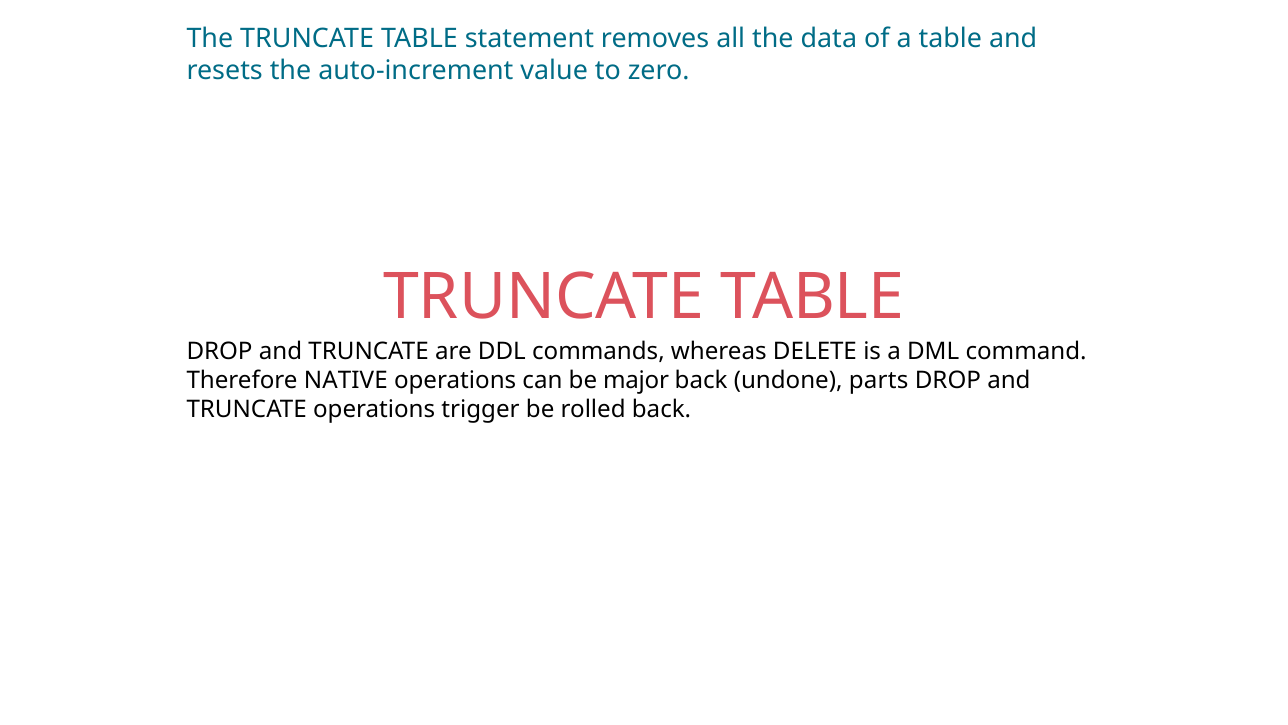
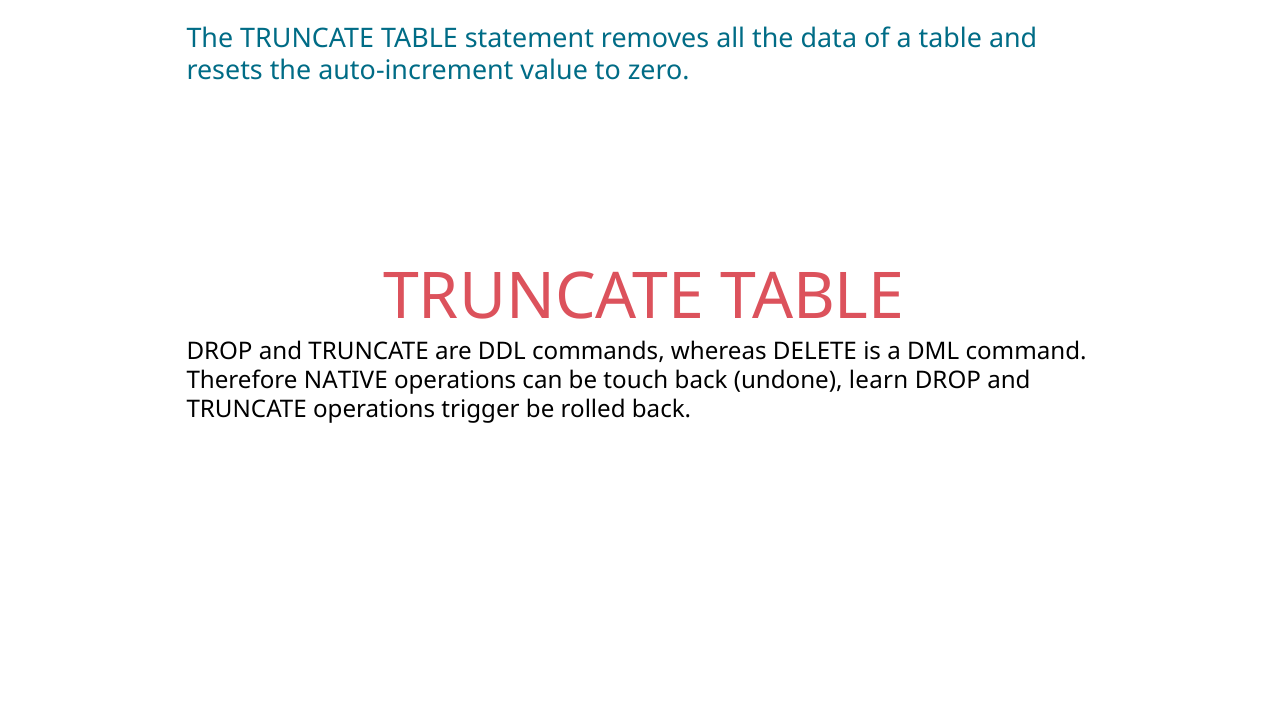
major: major -> touch
parts: parts -> learn
